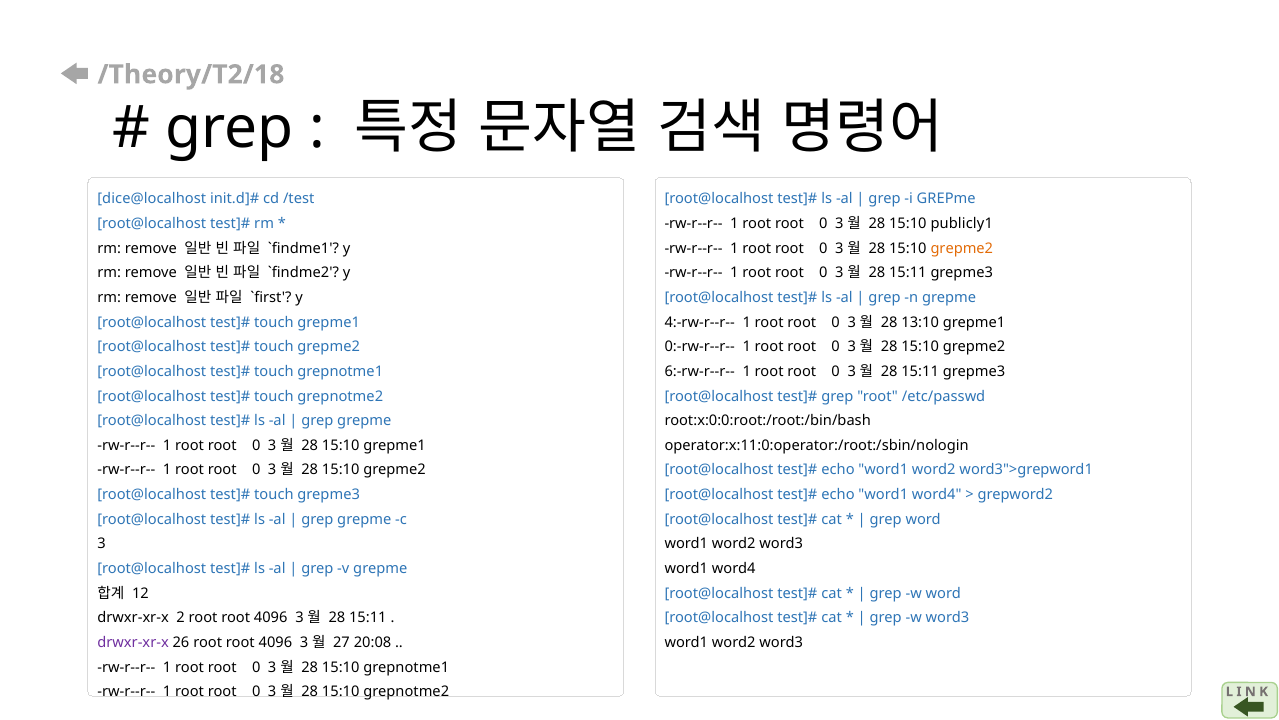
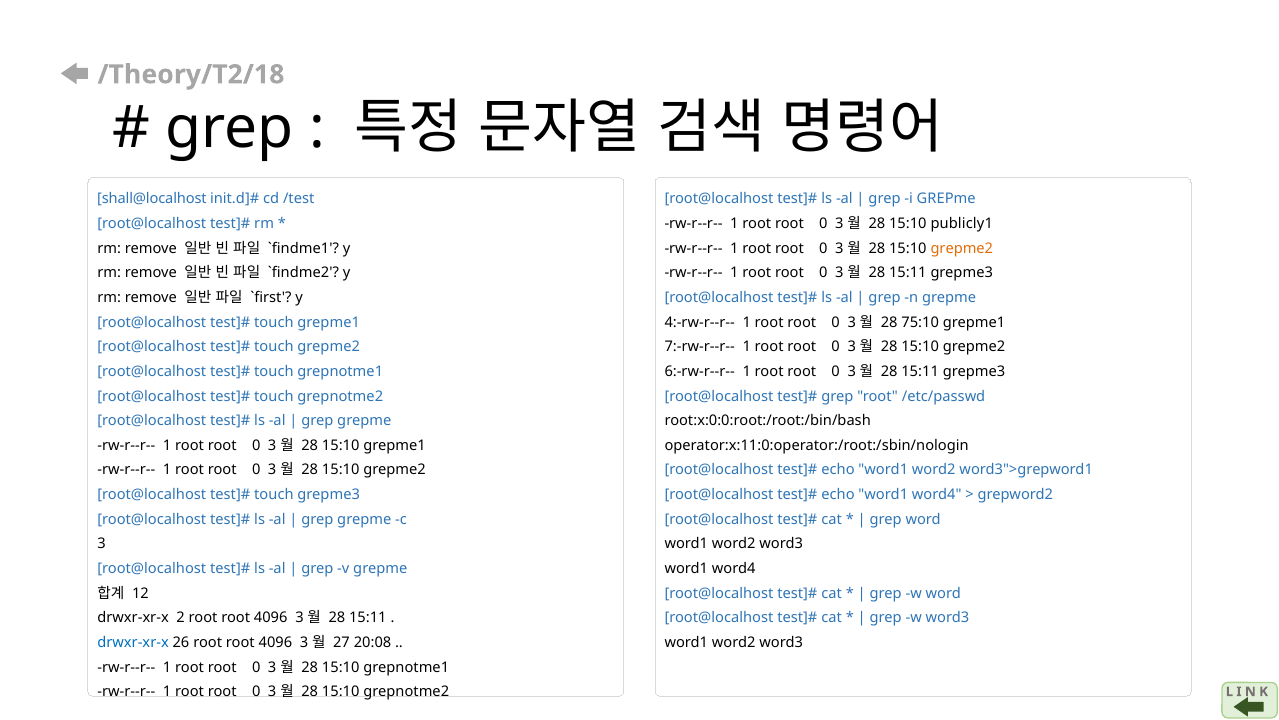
dice@localhost: dice@localhost -> shall@localhost
13:10: 13:10 -> 75:10
0:-rw-r--r--: 0:-rw-r--r-- -> 7:-rw-r--r--
drwxr-xr-x at (133, 642) colour: purple -> blue
